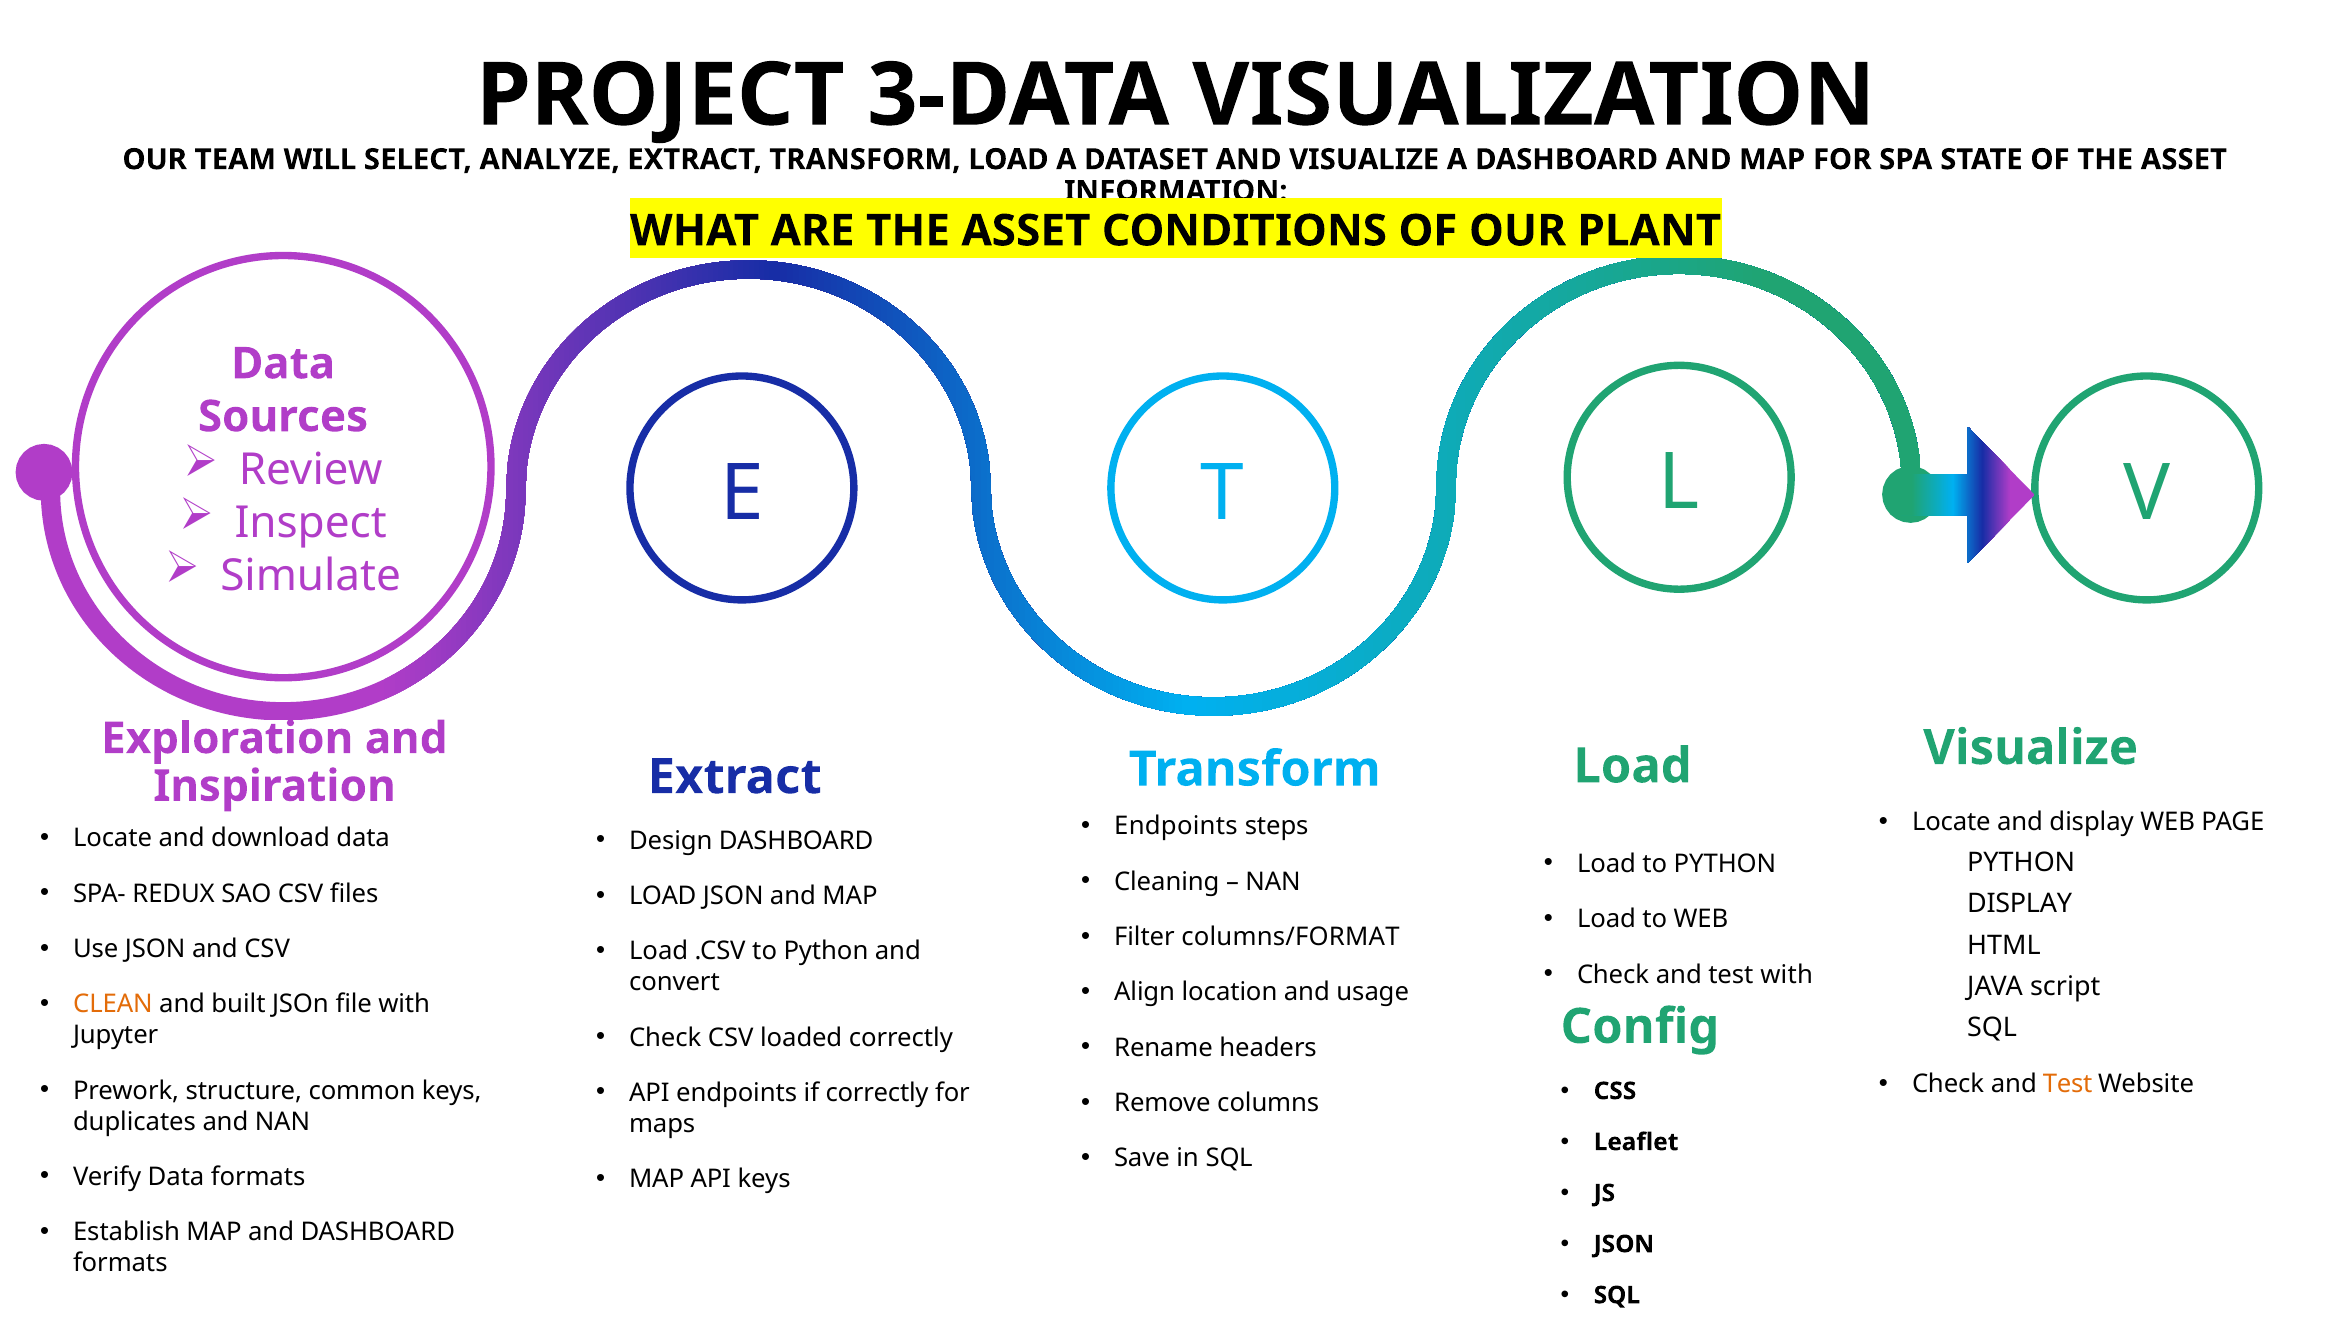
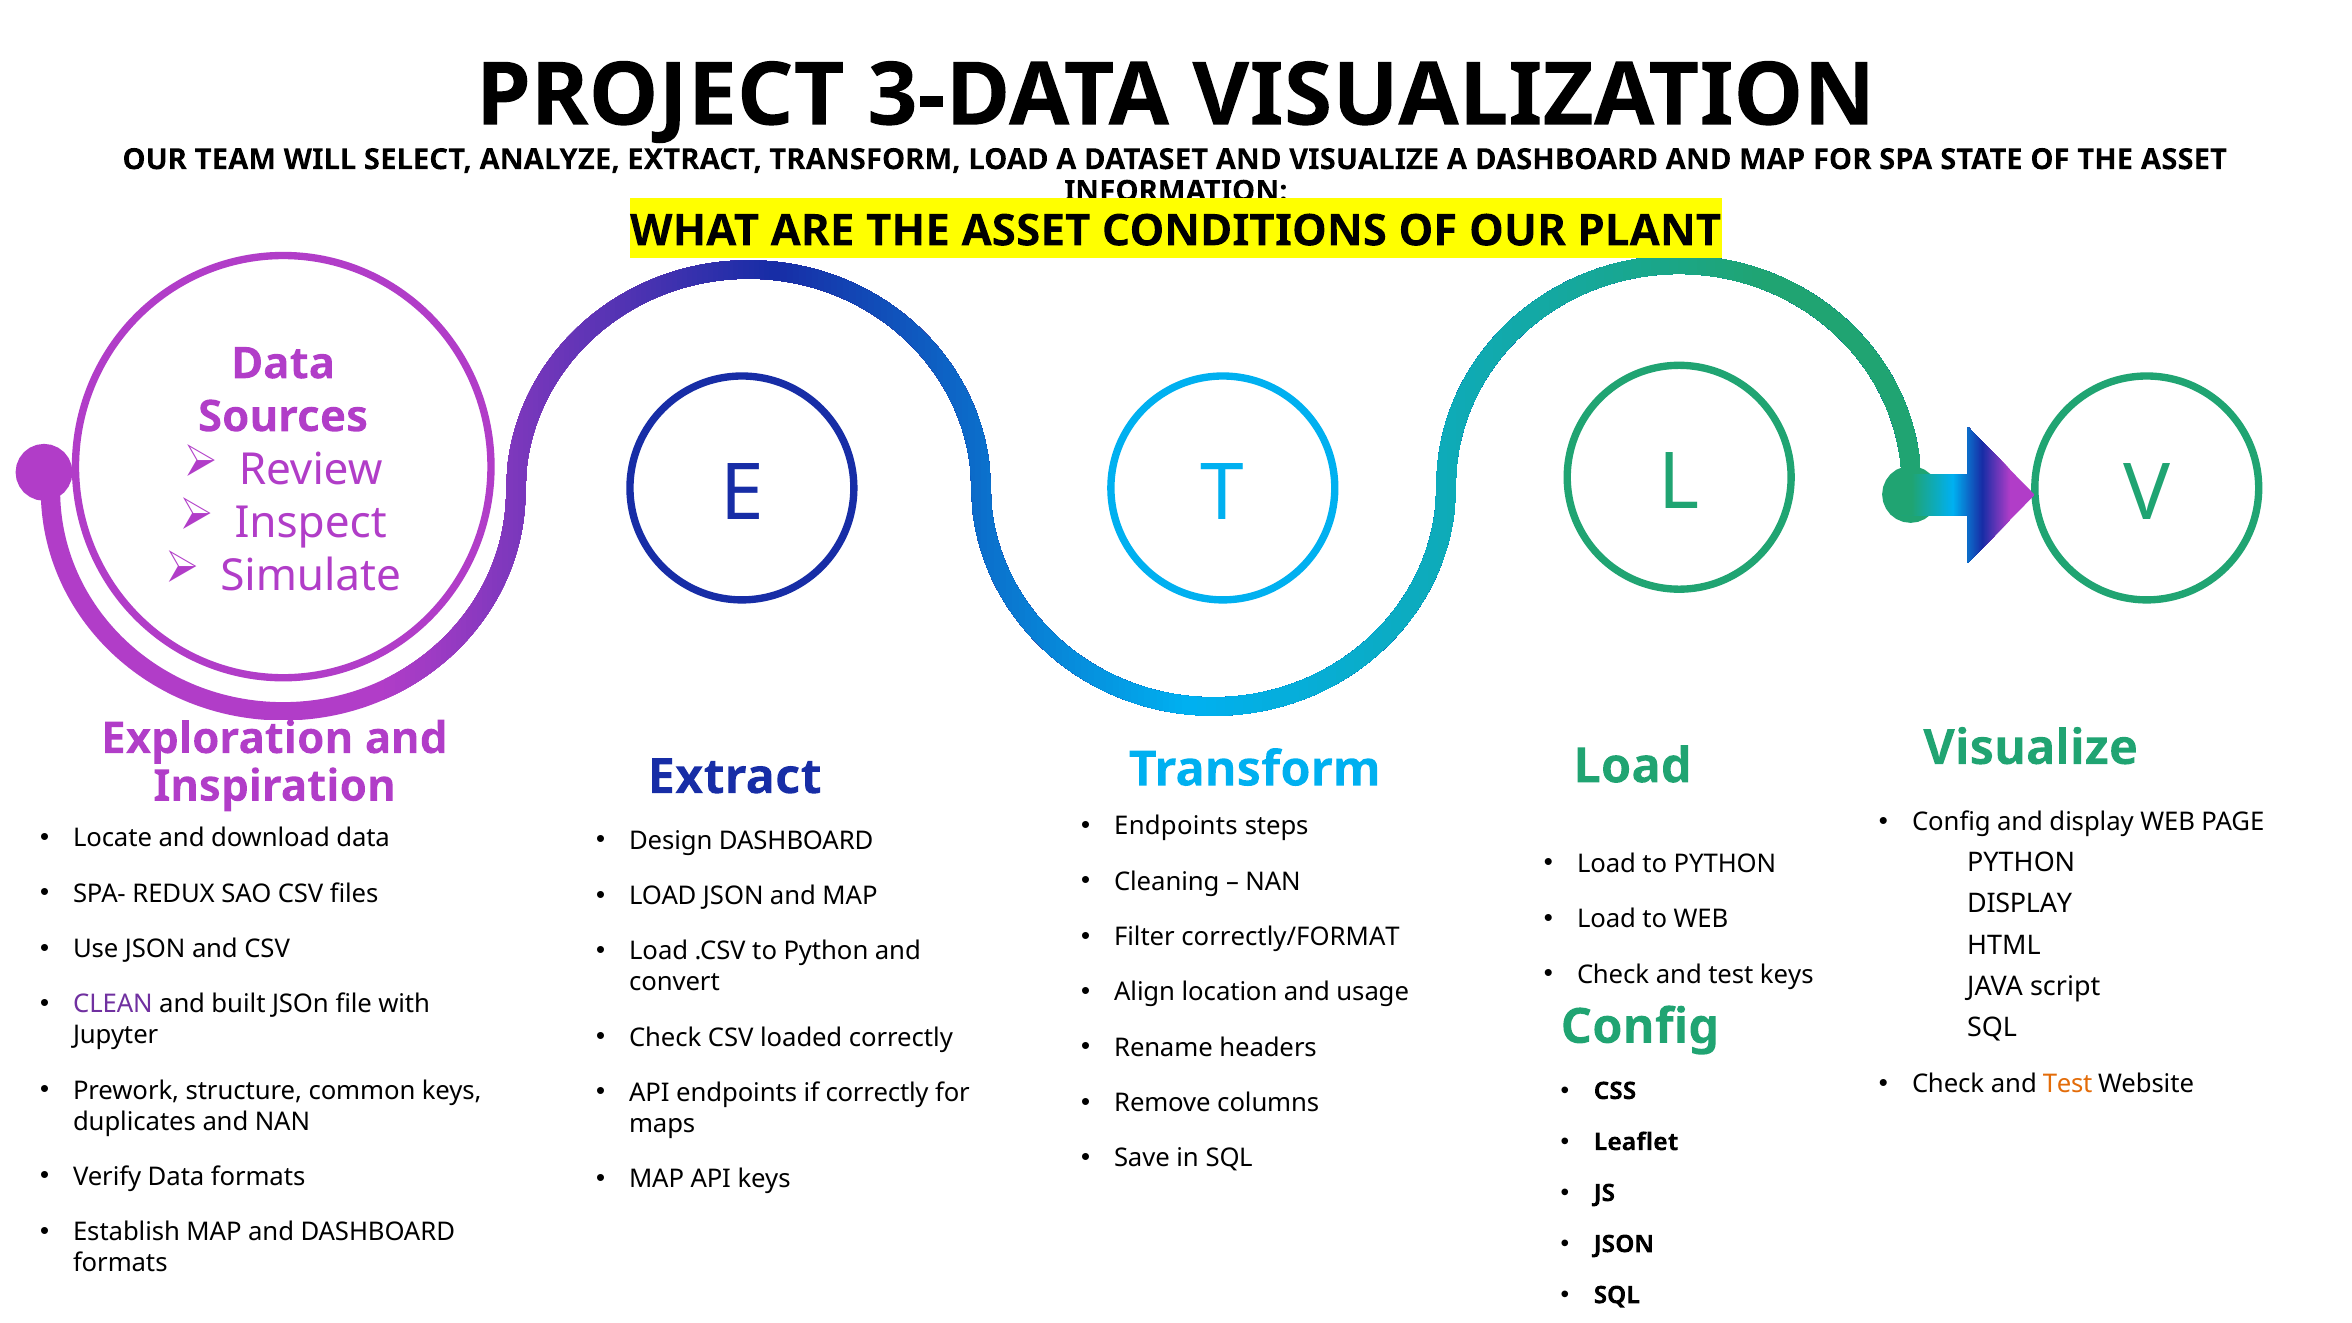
Locate at (1951, 822): Locate -> Config
columns/FORMAT: columns/FORMAT -> correctly/FORMAT
test with: with -> keys
CLEAN colour: orange -> purple
